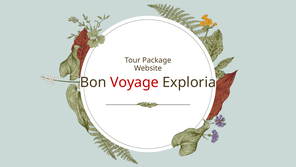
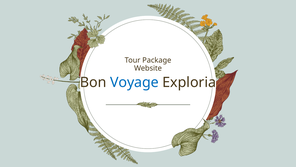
Voyage colour: red -> blue
